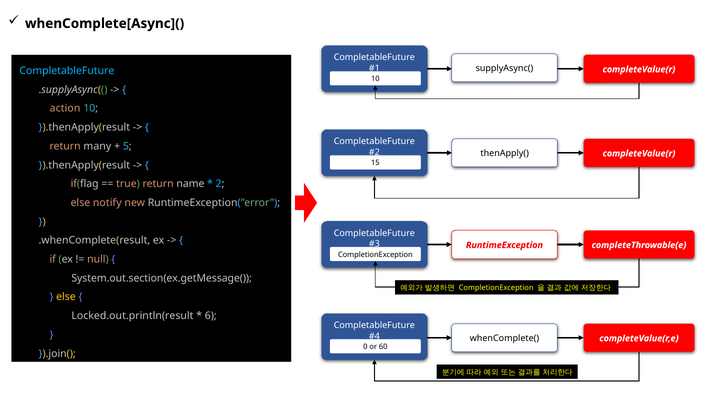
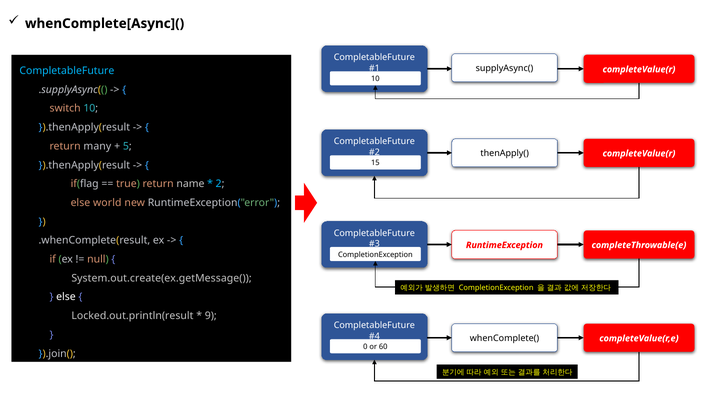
action: action -> switch
notify: notify -> world
System.out.section(ex.getMessage(: System.out.section(ex.getMessage( -> System.out.create(ex.getMessage(
else at (66, 297) colour: yellow -> white
6: 6 -> 9
